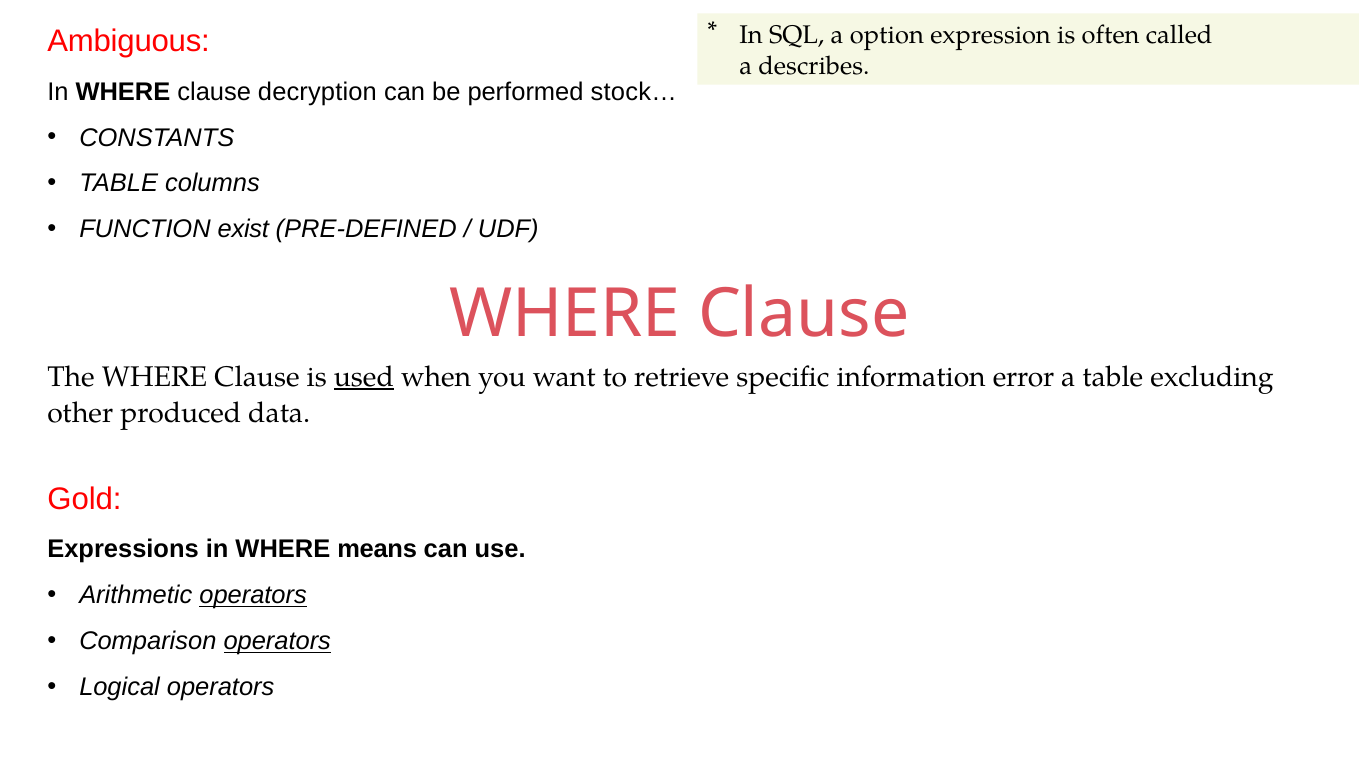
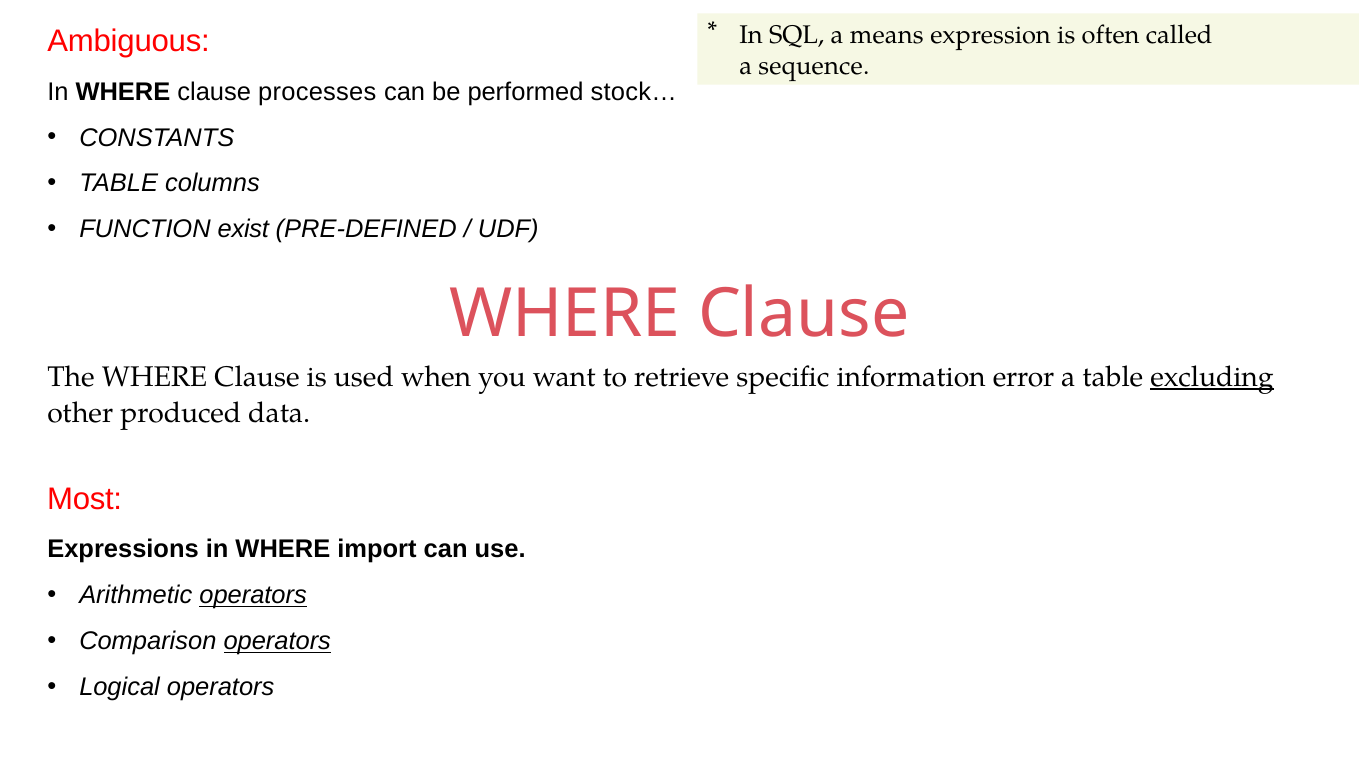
option: option -> means
describes: describes -> sequence
decryption: decryption -> processes
used underline: present -> none
excluding underline: none -> present
Gold: Gold -> Most
means: means -> import
